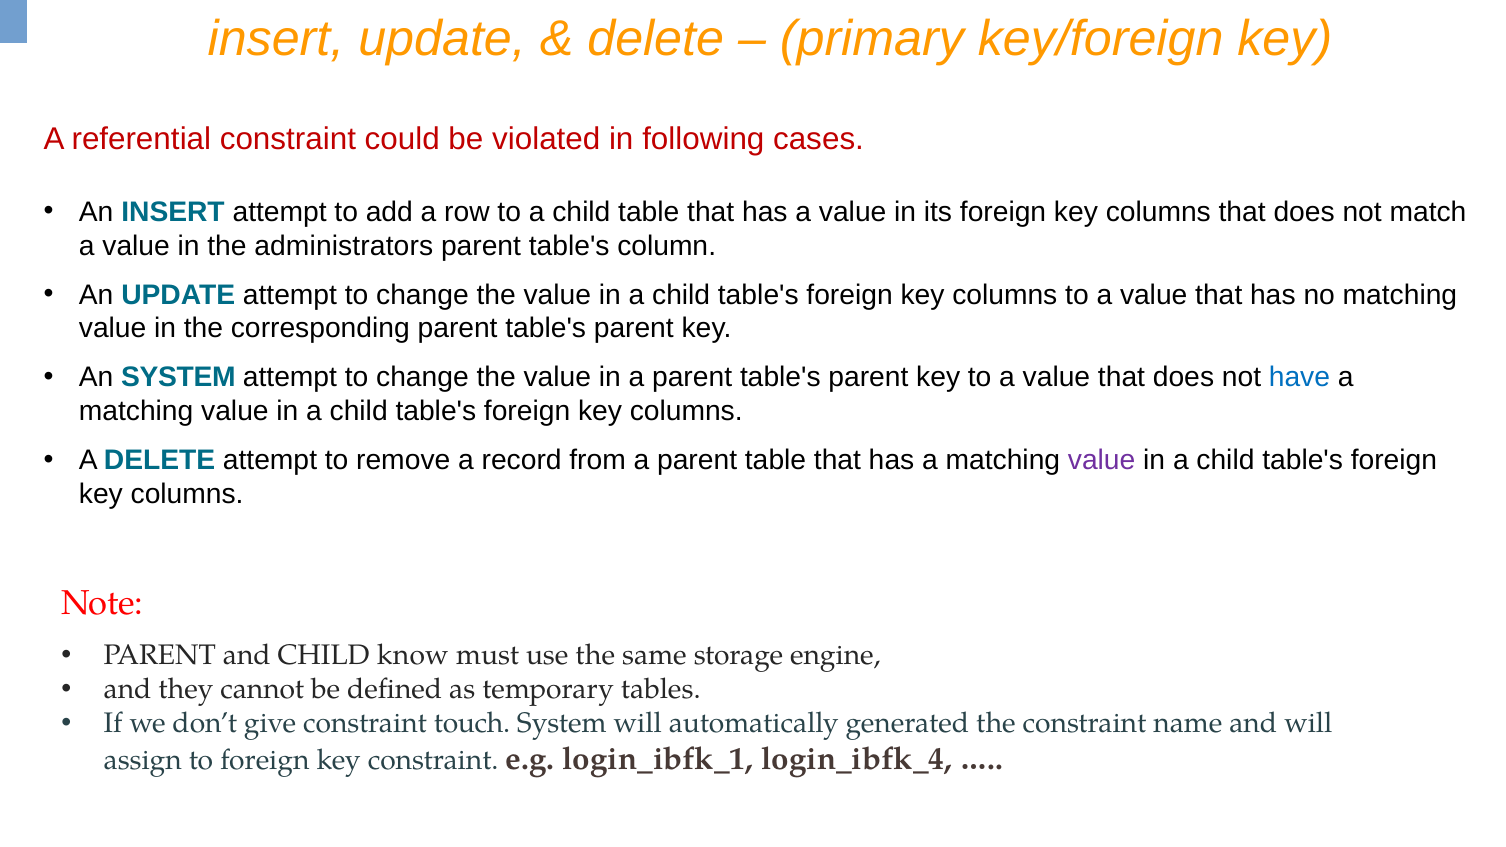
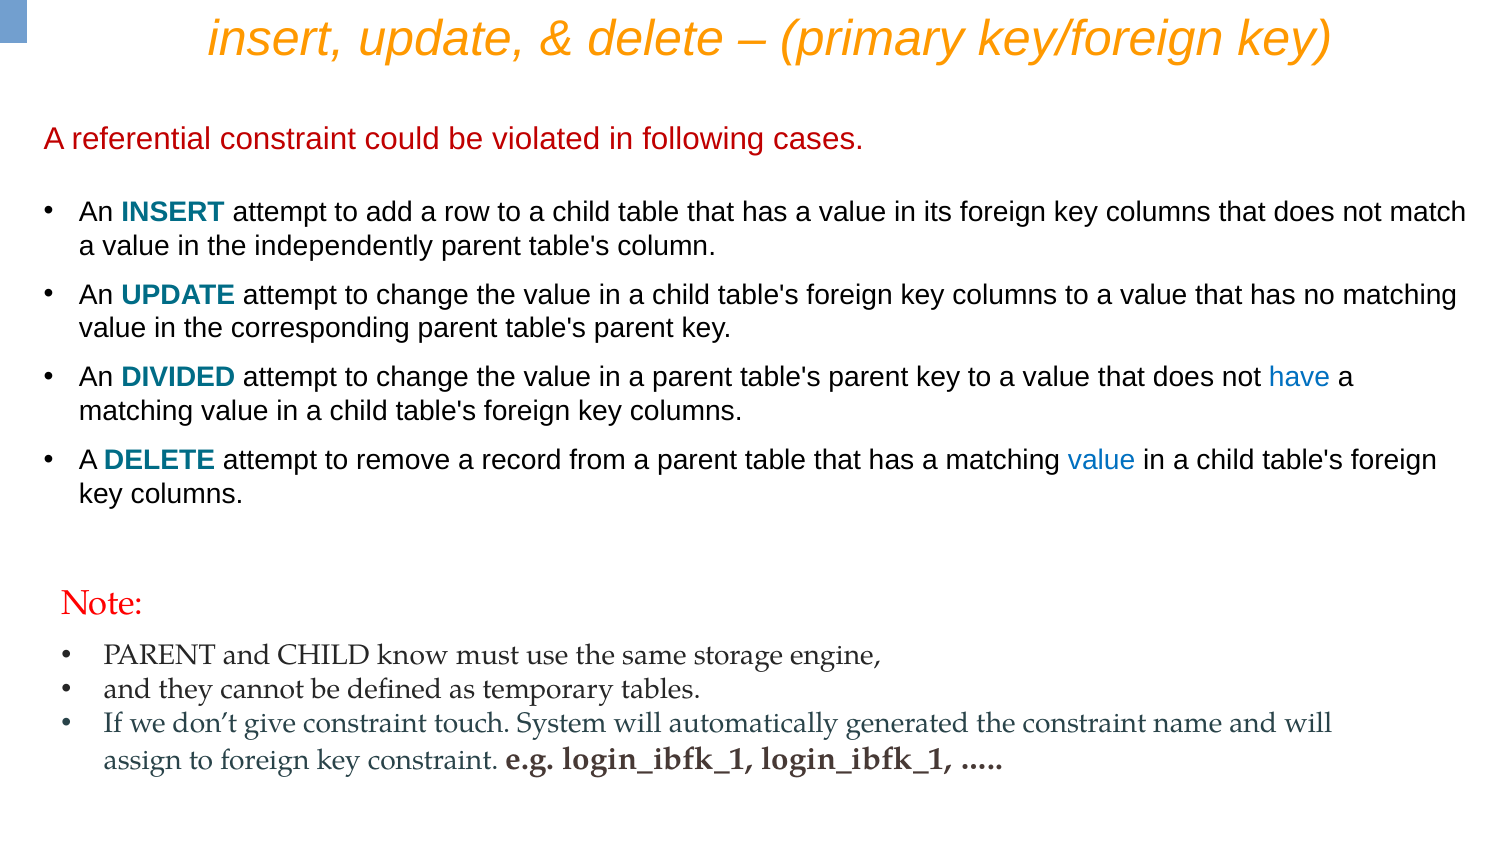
administrators: administrators -> independently
An SYSTEM: SYSTEM -> DIVIDED
value at (1102, 460) colour: purple -> blue
login_ibfk_1 login_ibfk_4: login_ibfk_4 -> login_ibfk_1
